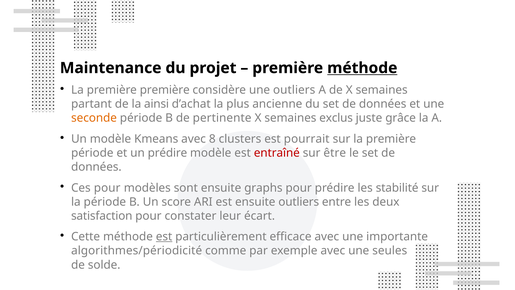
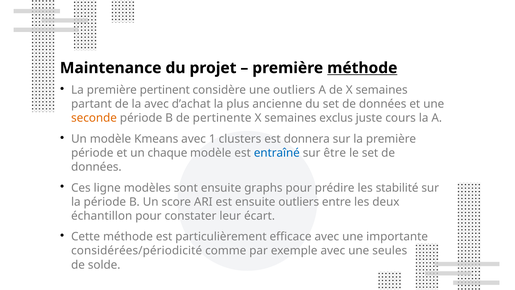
première première: première -> pertinent
la ainsi: ainsi -> avec
grâce: grâce -> cours
8: 8 -> 1
pourrait: pourrait -> donnera
un prédire: prédire -> chaque
entraîné colour: red -> blue
Ces pour: pour -> ligne
satisfaction: satisfaction -> échantillon
est at (164, 237) underline: present -> none
algorithmes/périodicité: algorithmes/périodicité -> considérées/périodicité
